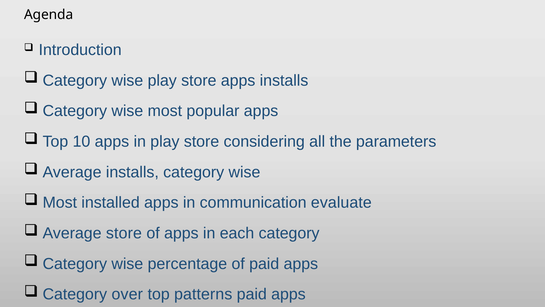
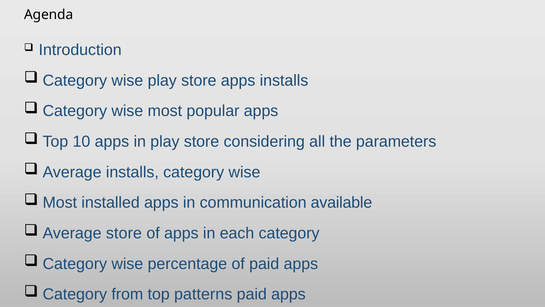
evaluate: evaluate -> available
over: over -> from
